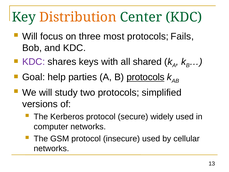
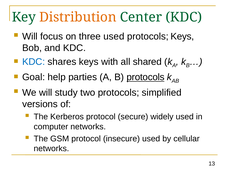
three most: most -> used
protocols Fails: Fails -> Keys
KDC at (34, 62) colour: purple -> blue
